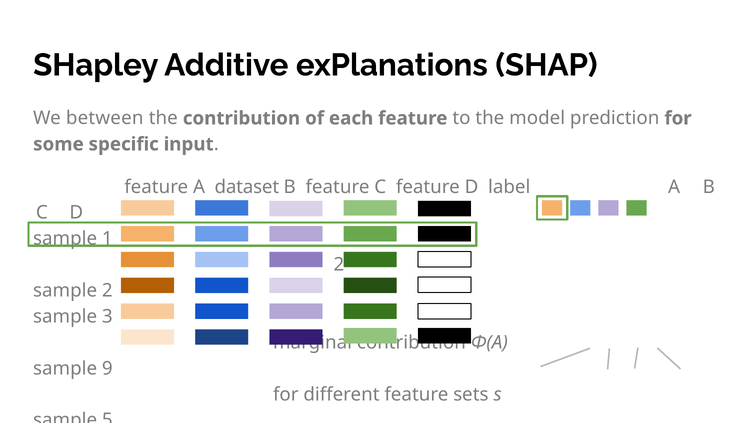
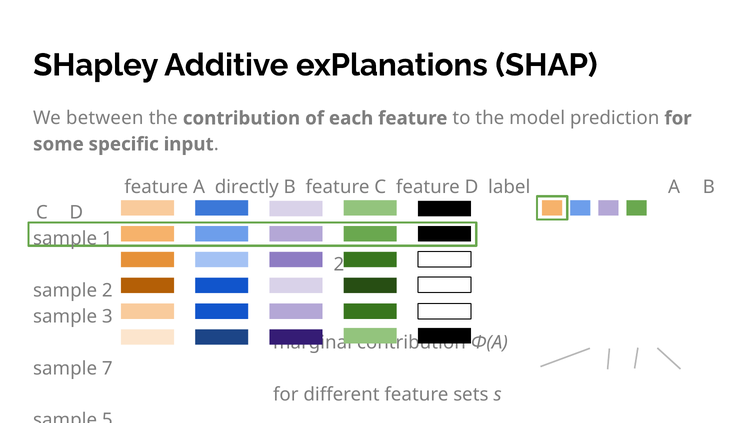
dataset: dataset -> directly
9: 9 -> 7
